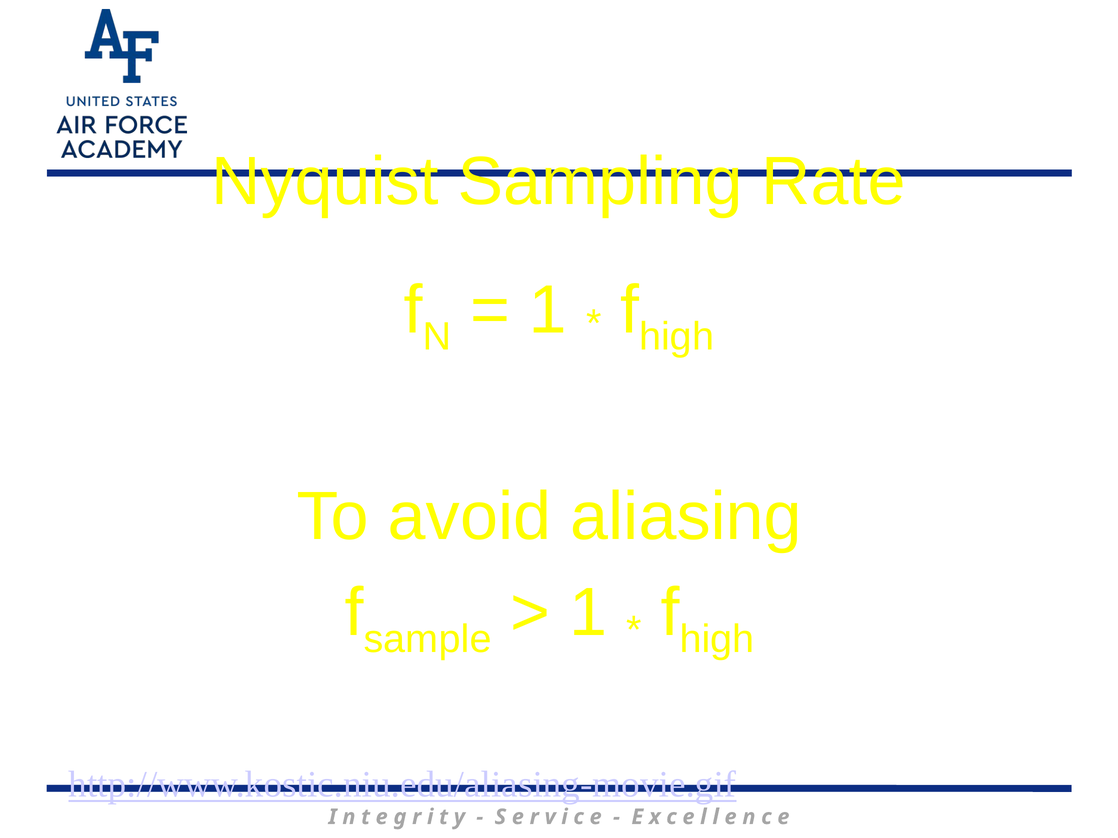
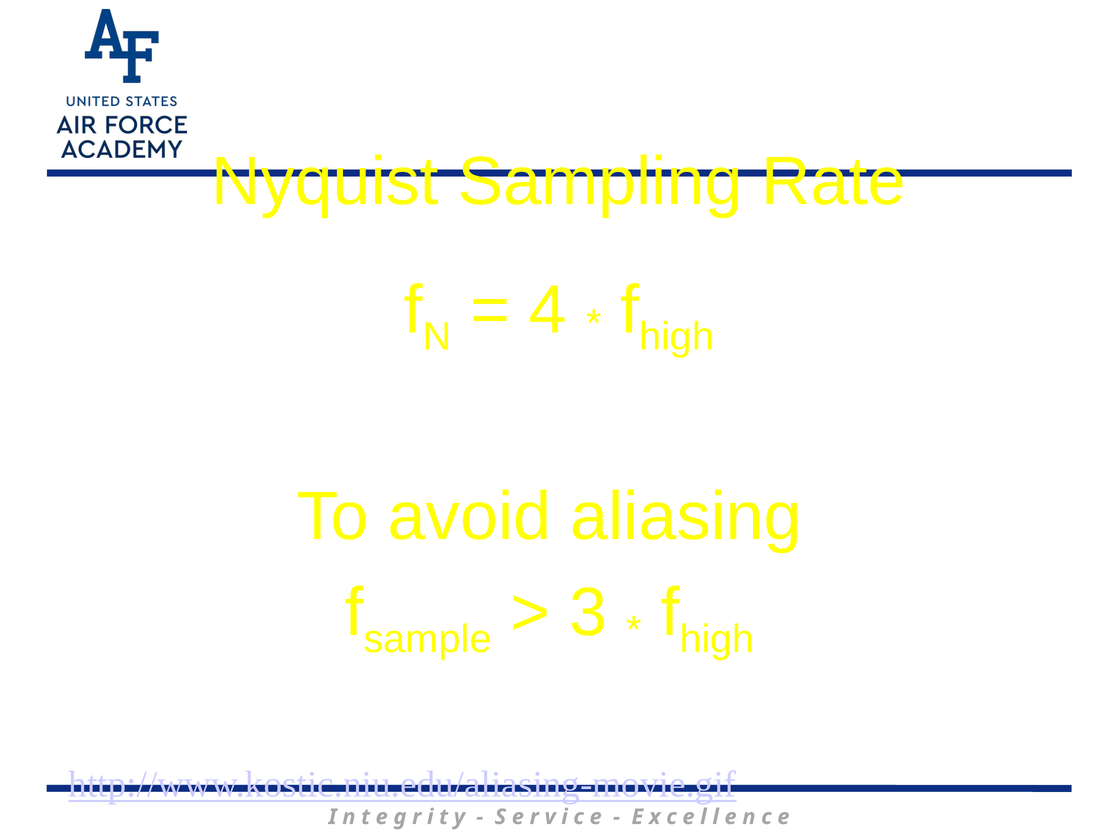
1 at (548, 310): 1 -> 4
1 at (588, 613): 1 -> 3
